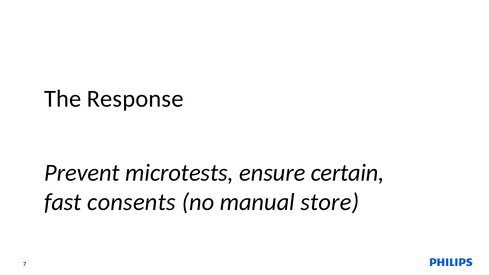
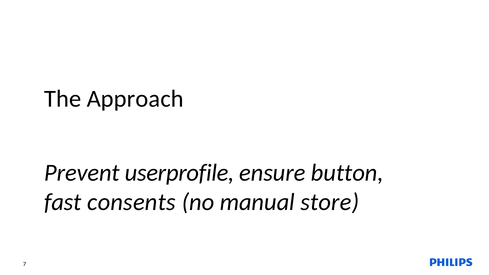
Response: Response -> Approach
microtests: microtests -> userprofile
certain: certain -> button
